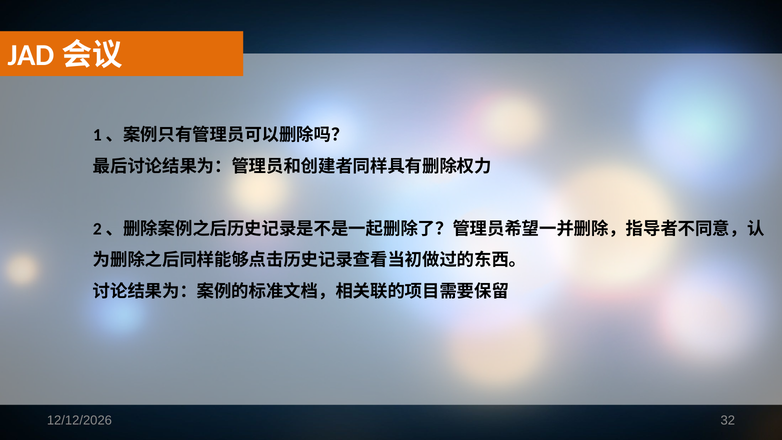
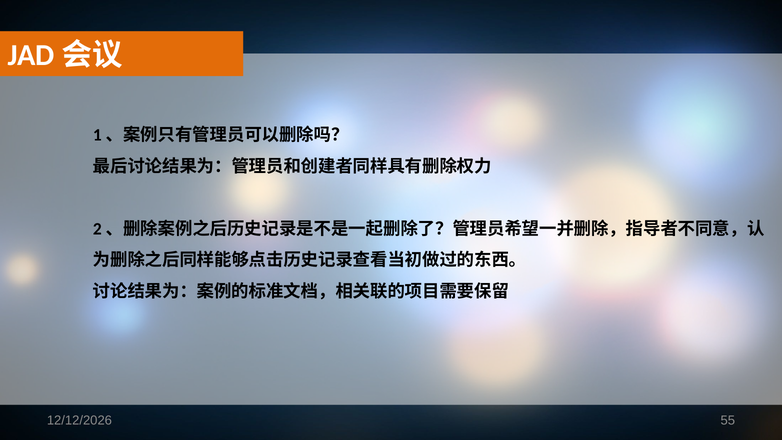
32: 32 -> 55
